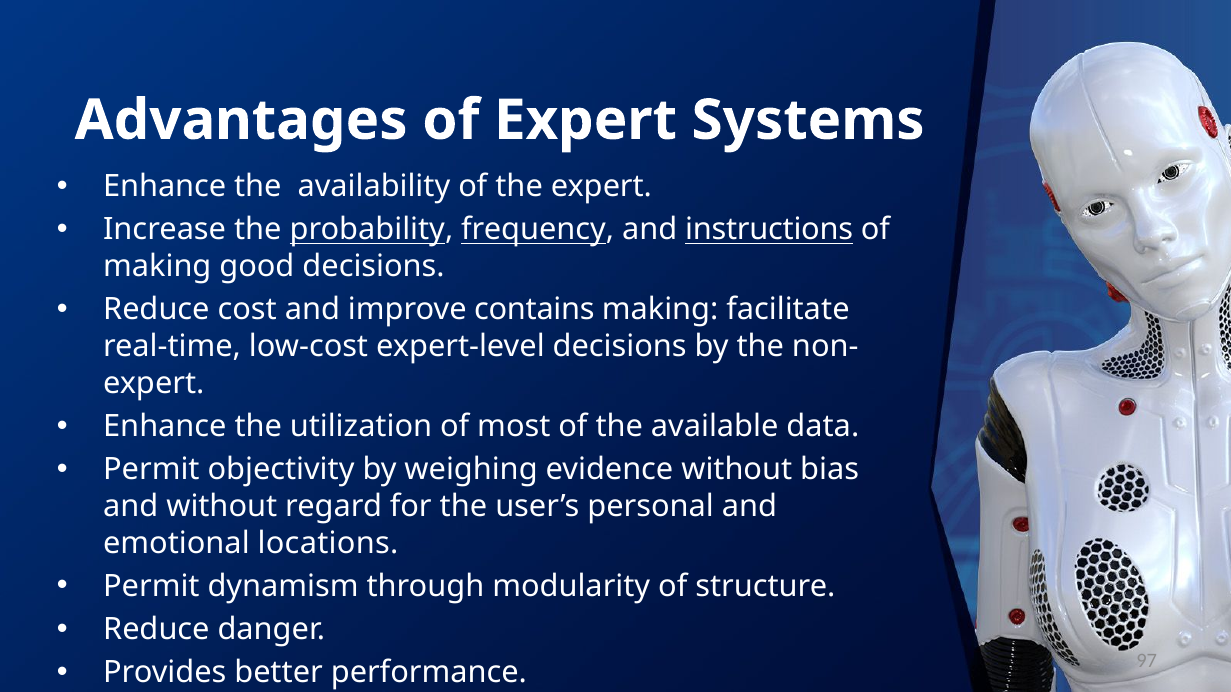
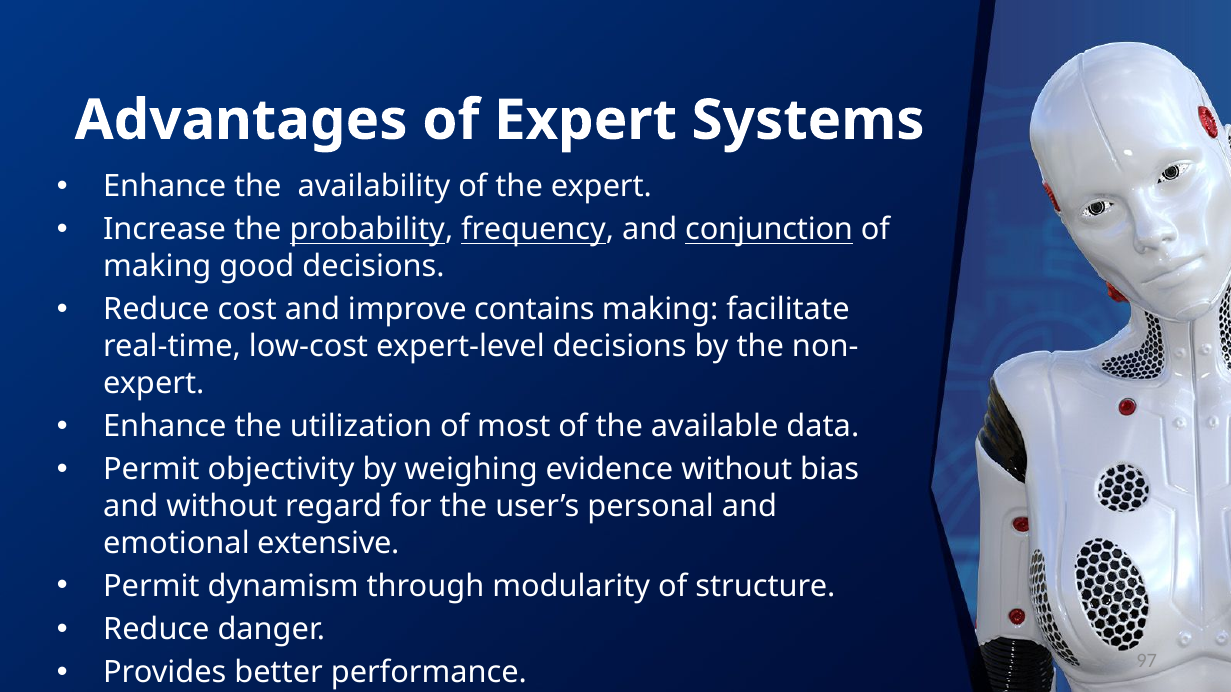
instructions: instructions -> conjunction
locations: locations -> extensive
